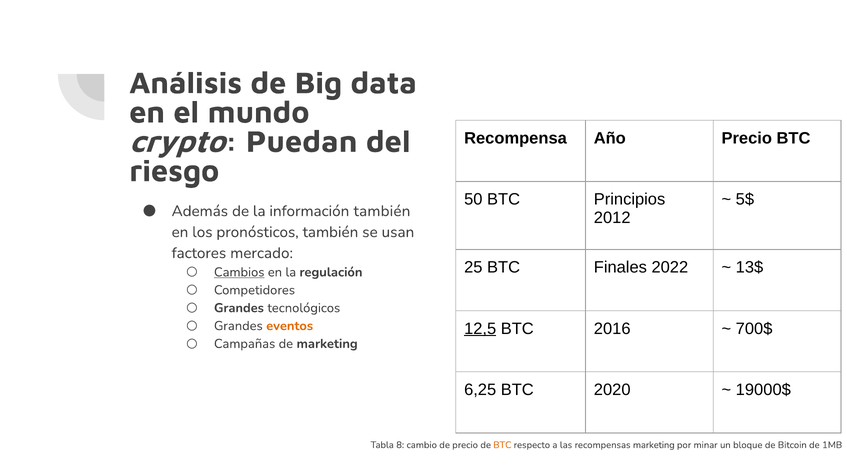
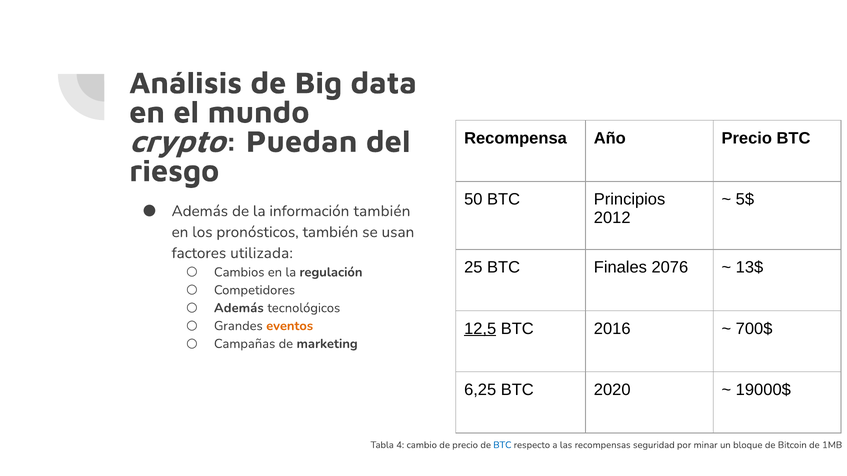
mercado: mercado -> utilizada
2022: 2022 -> 2076
Cambios underline: present -> none
Grandes at (239, 308): Grandes -> Además
8: 8 -> 4
BTC at (502, 445) colour: orange -> blue
recompensas marketing: marketing -> seguridad
